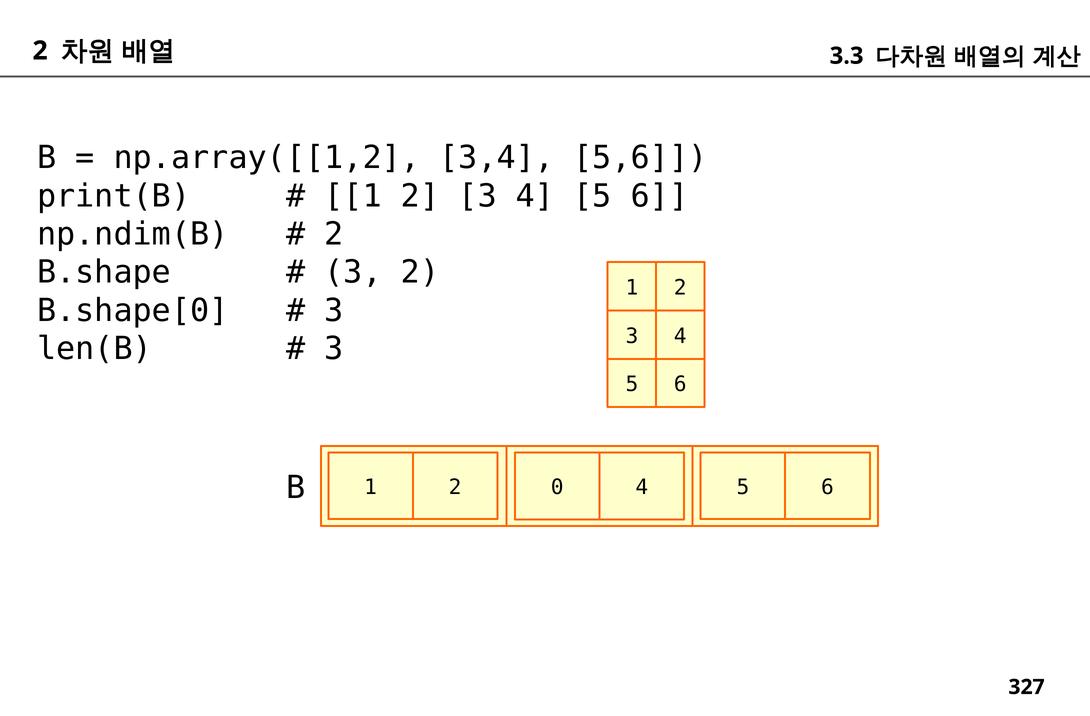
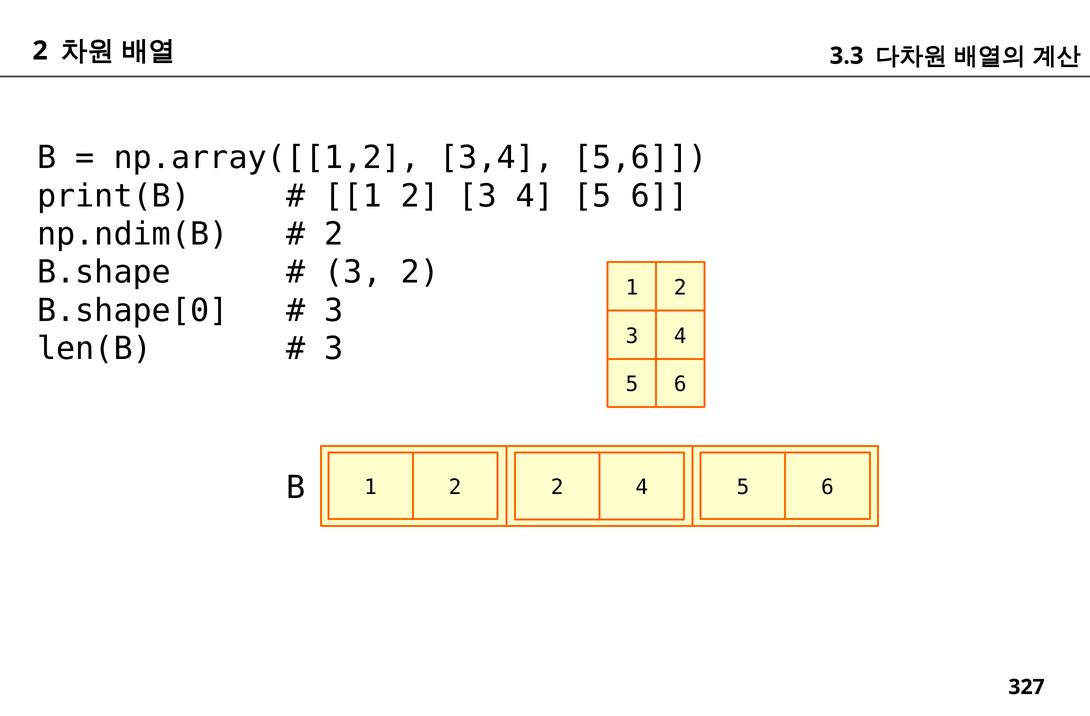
2 0: 0 -> 2
